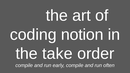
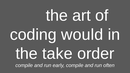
notion: notion -> would
